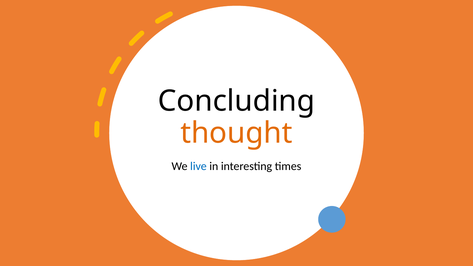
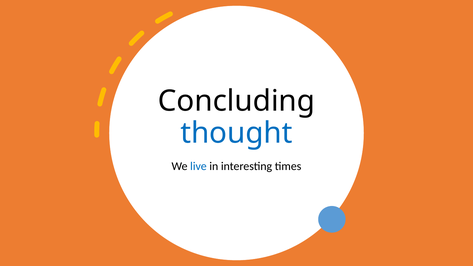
thought colour: orange -> blue
